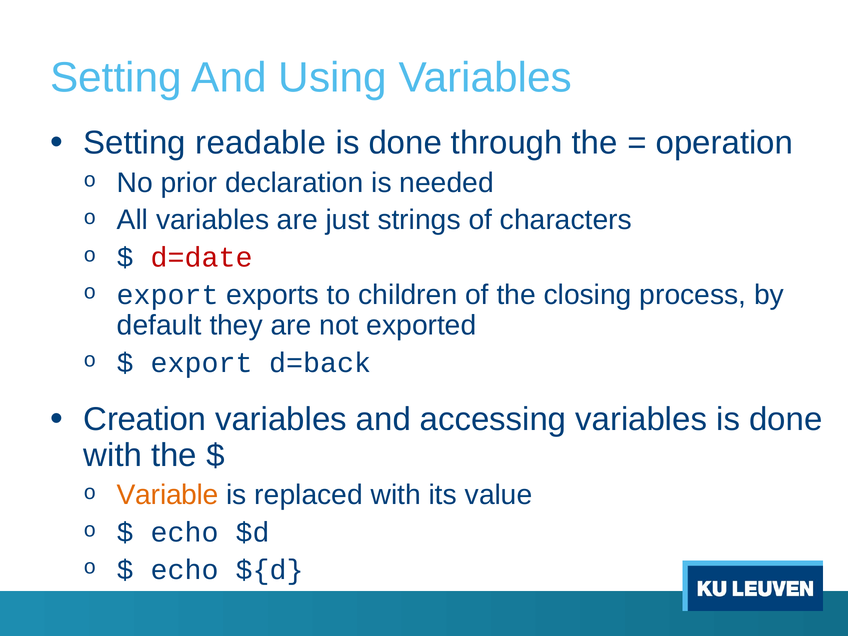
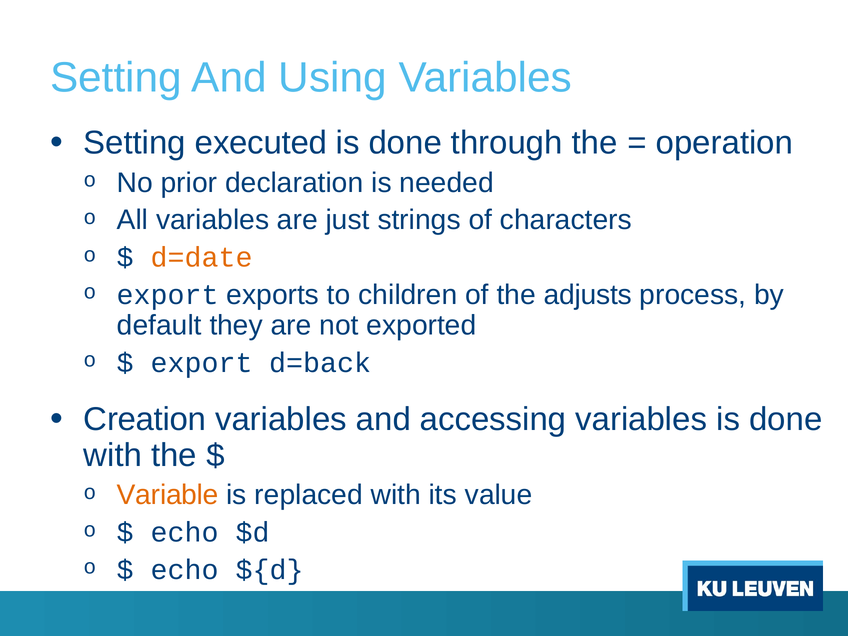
readable: readable -> executed
d=date colour: red -> orange
closing: closing -> adjusts
